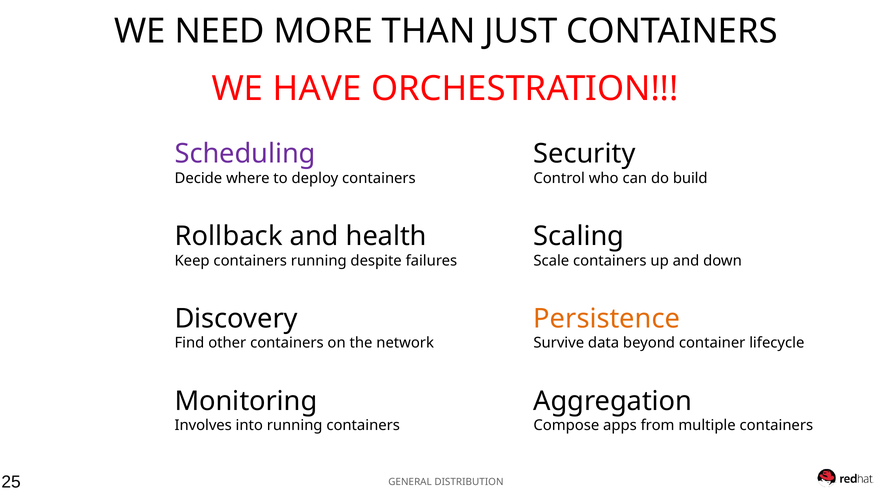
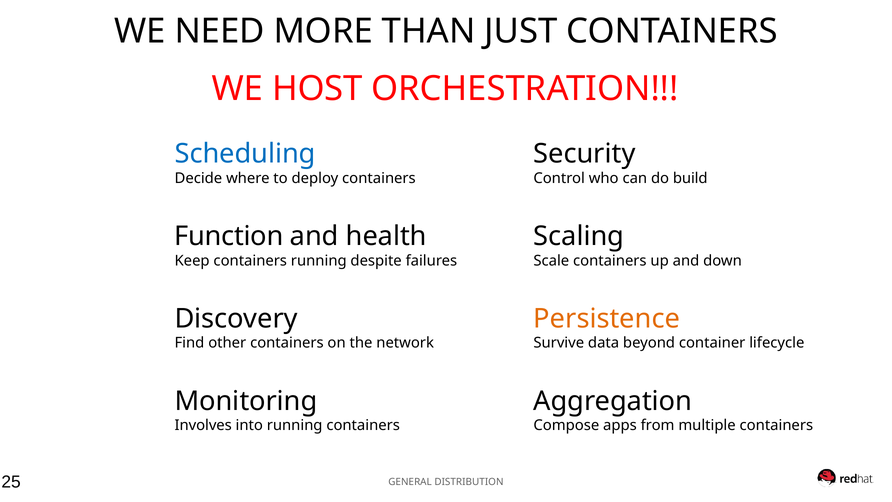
HAVE: HAVE -> HOST
Scheduling colour: purple -> blue
Rollback: Rollback -> Function
